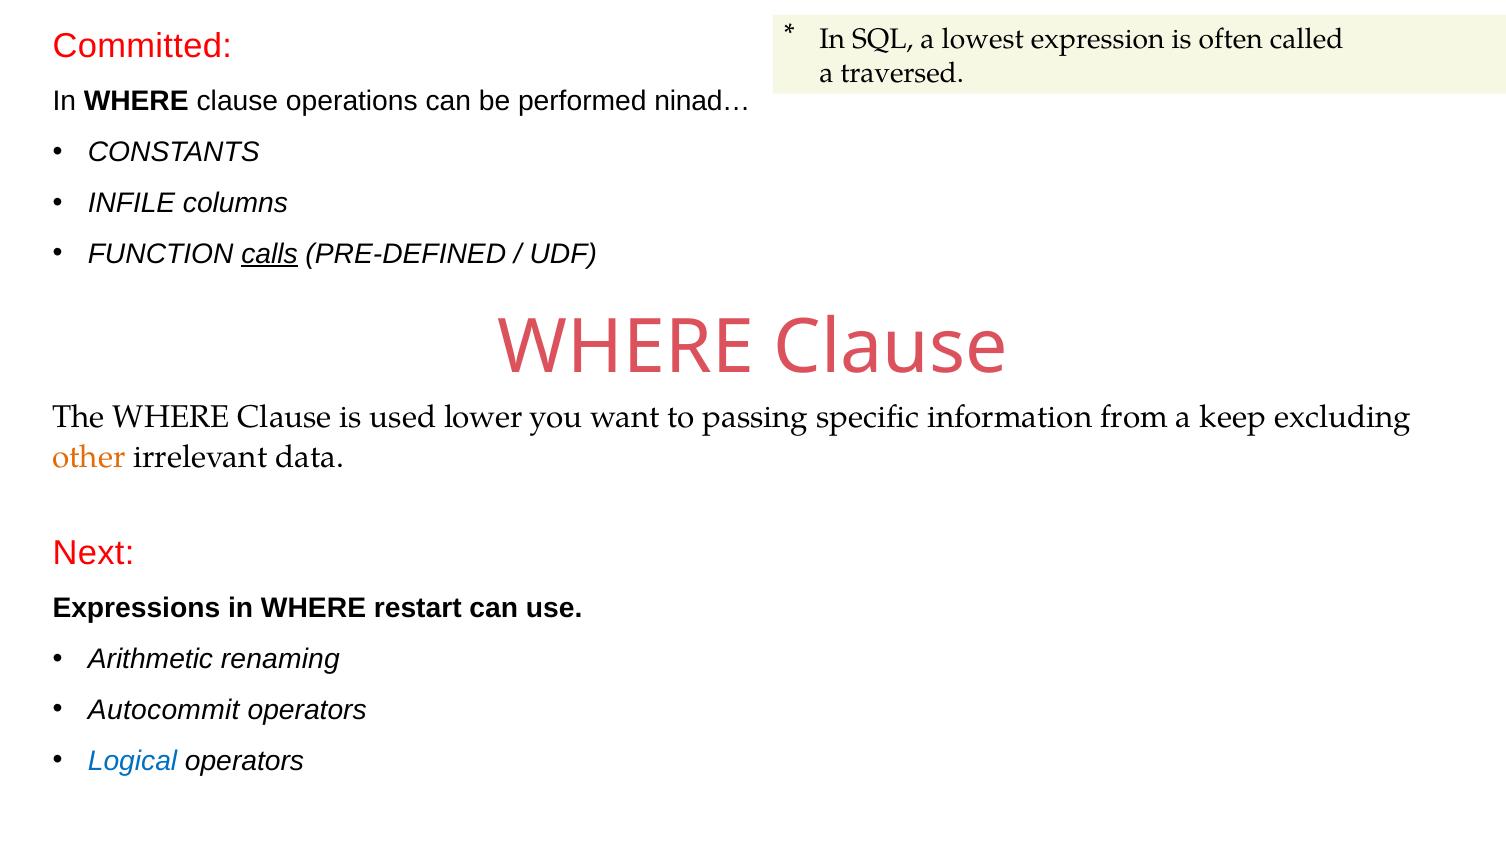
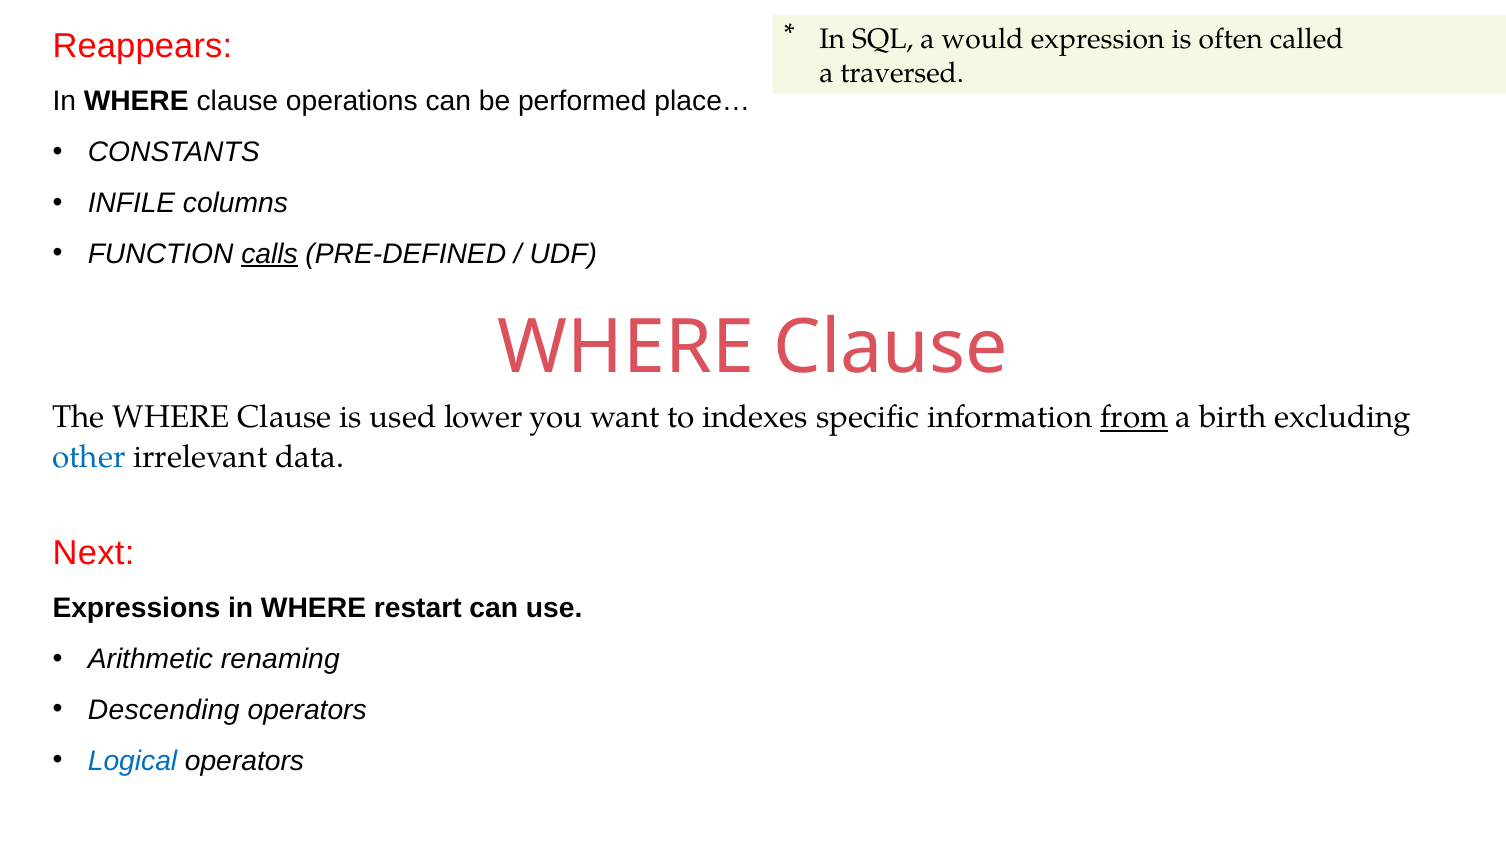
lowest: lowest -> would
Committed: Committed -> Reappears
ninad…: ninad… -> place…
passing: passing -> indexes
from underline: none -> present
keep: keep -> birth
other colour: orange -> blue
Autocommit: Autocommit -> Descending
